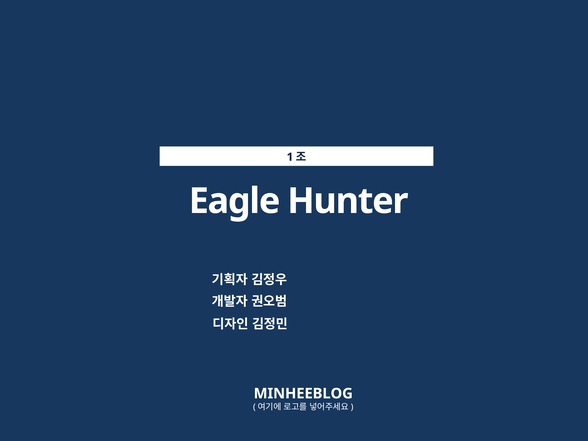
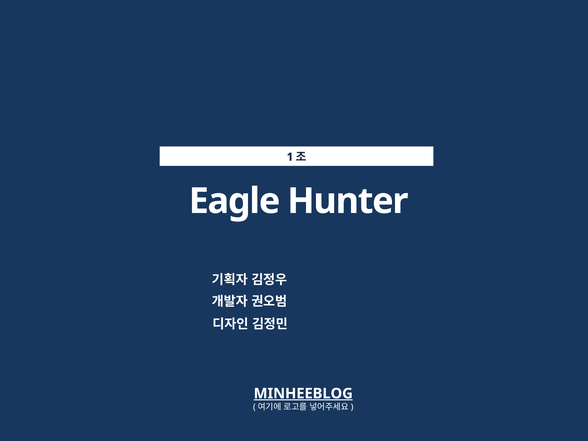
MINHEEBLOG underline: none -> present
